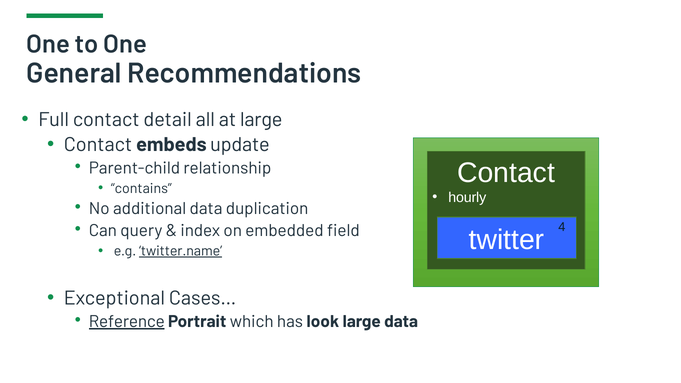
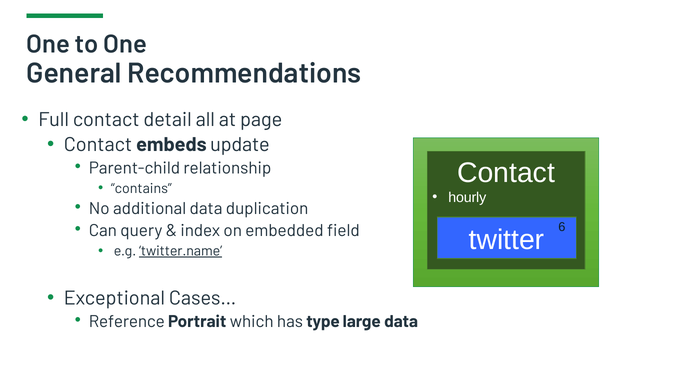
at large: large -> page
4: 4 -> 6
Reference underline: present -> none
look: look -> type
